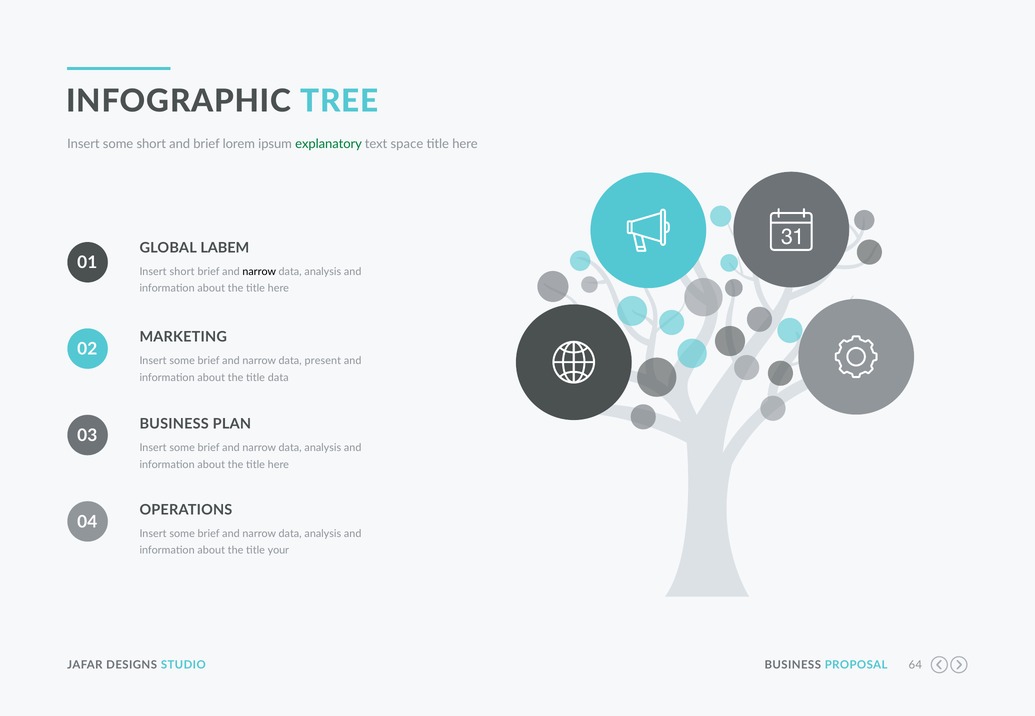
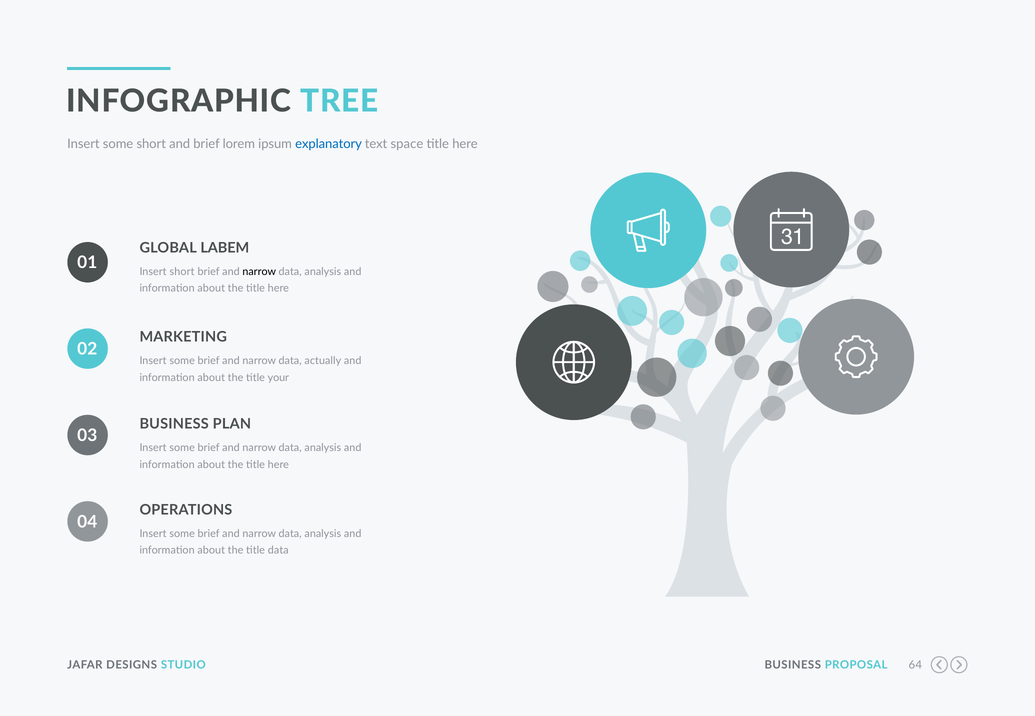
explanatory colour: green -> blue
present: present -> actually
title data: data -> your
title your: your -> data
